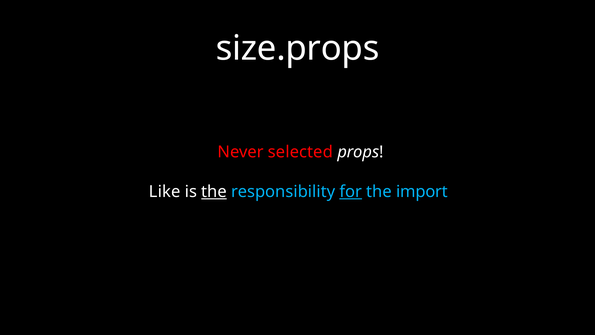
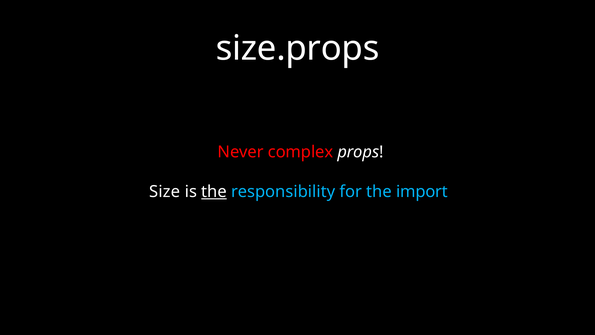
selected: selected -> complex
Like: Like -> Size
for underline: present -> none
